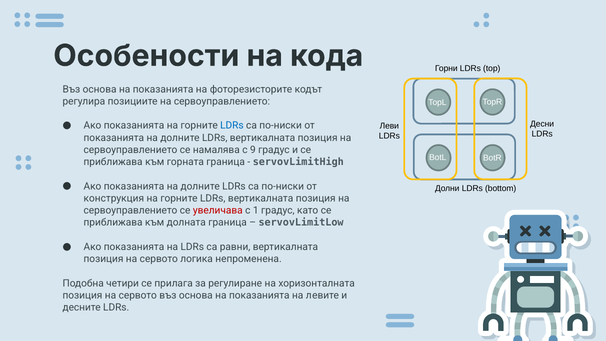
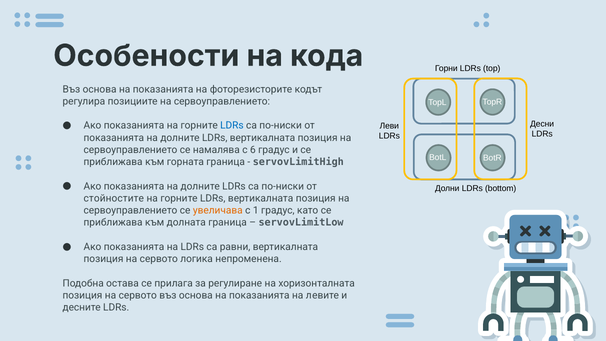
9: 9 -> 6
конструкция: конструкция -> стойностите
увеличава colour: red -> orange
четири: четири -> остава
